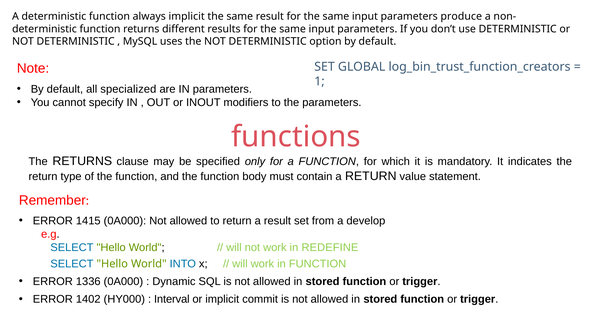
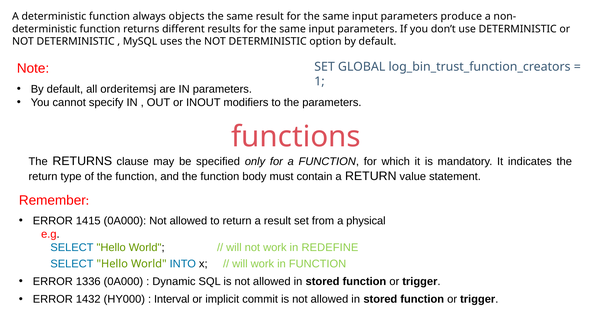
always implicit: implicit -> objects
specialized: specialized -> orderitemsj
develop: develop -> physical
1402: 1402 -> 1432
